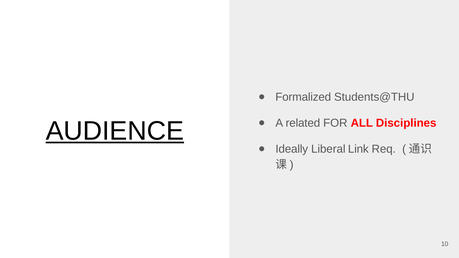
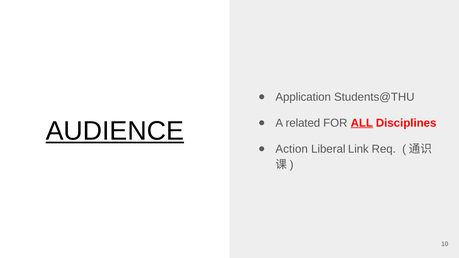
Formalized: Formalized -> Application
ALL underline: none -> present
Ideally: Ideally -> Action
